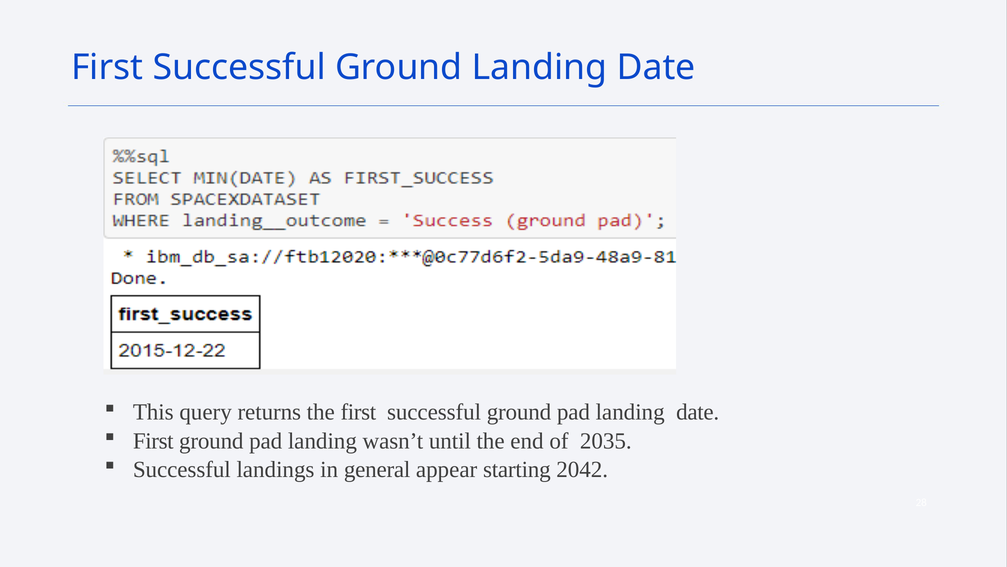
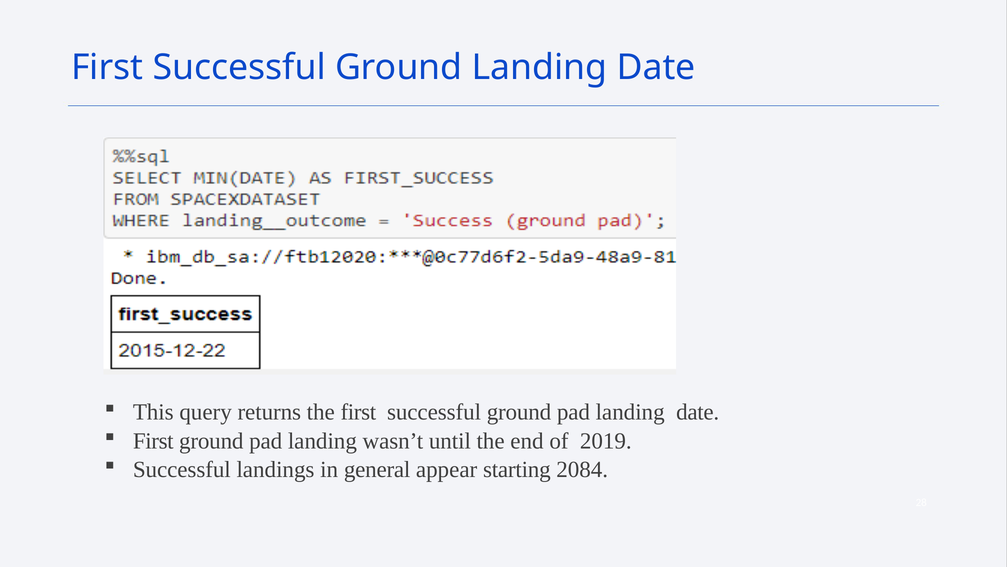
2035: 2035 -> 2019
2042: 2042 -> 2084
